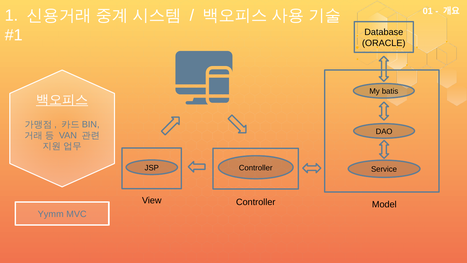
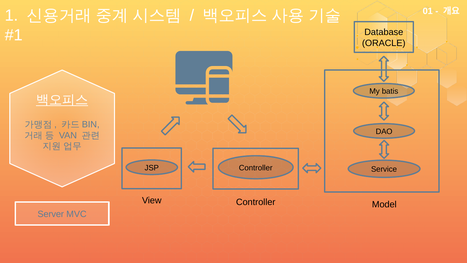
Yymm: Yymm -> Server
